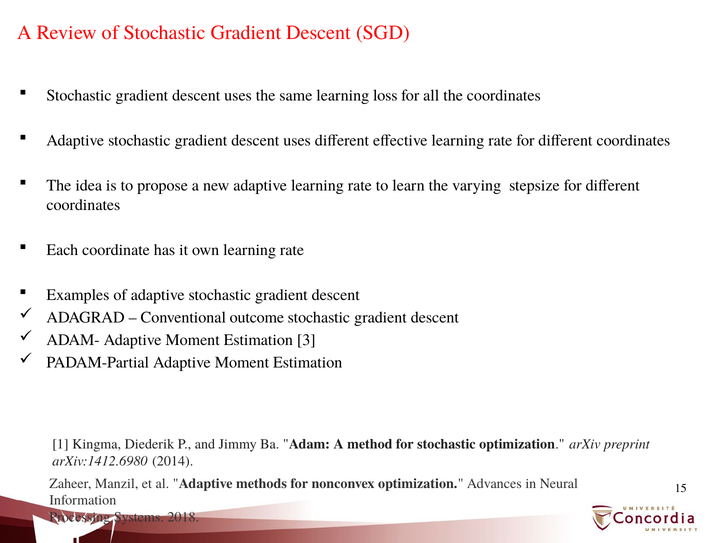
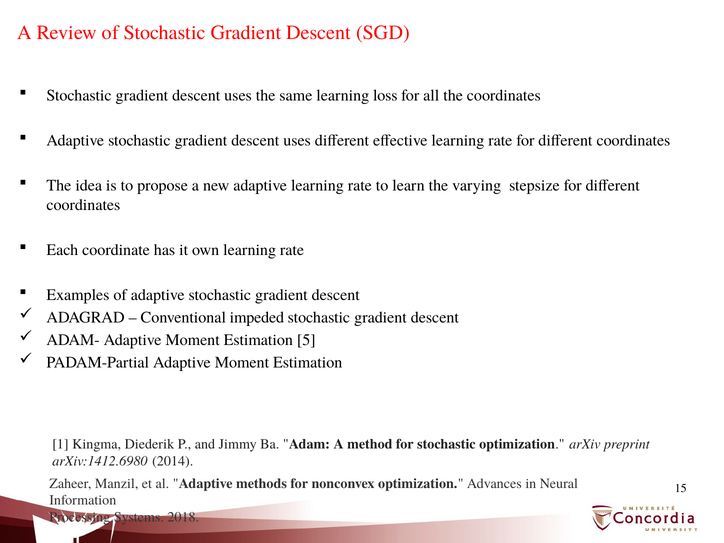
outcome: outcome -> impeded
3: 3 -> 5
